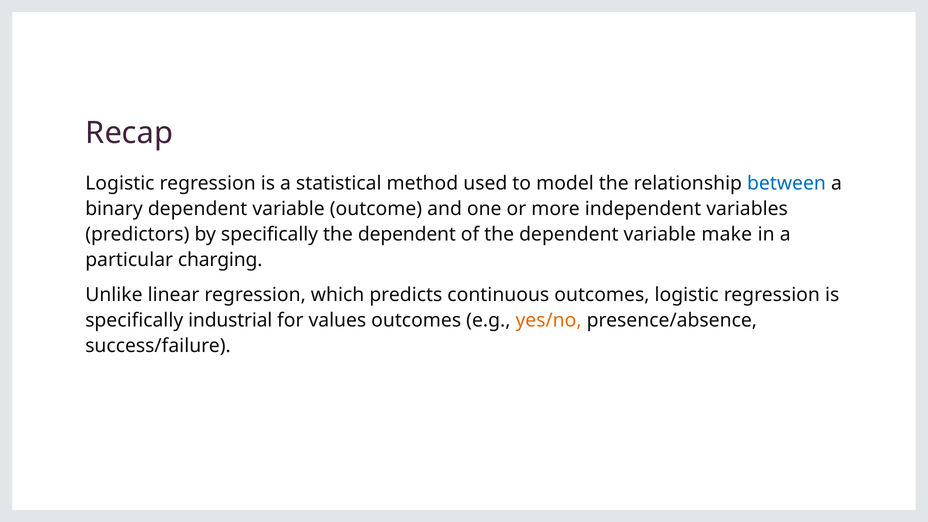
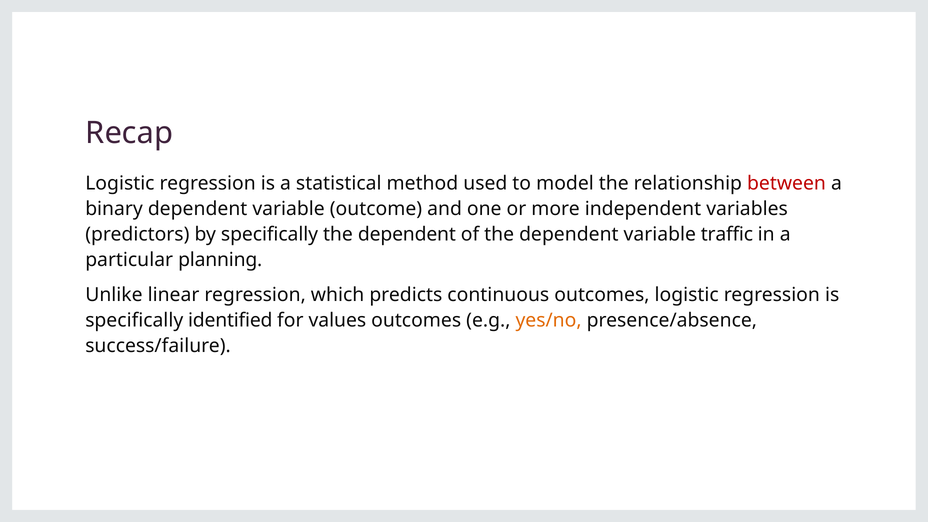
between colour: blue -> red
make: make -> traffic
charging: charging -> planning
industrial: industrial -> identified
